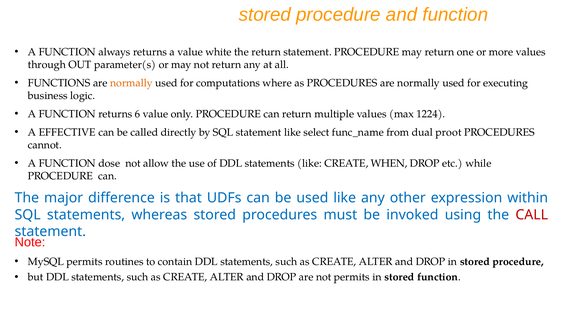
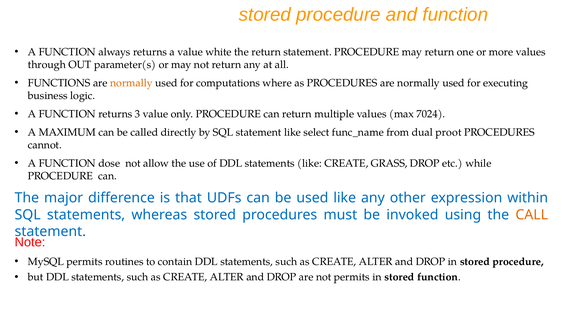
6: 6 -> 3
1224: 1224 -> 7024
EFFECTIVE: EFFECTIVE -> MAXIMUM
WHEN: WHEN -> GRASS
CALL colour: red -> orange
